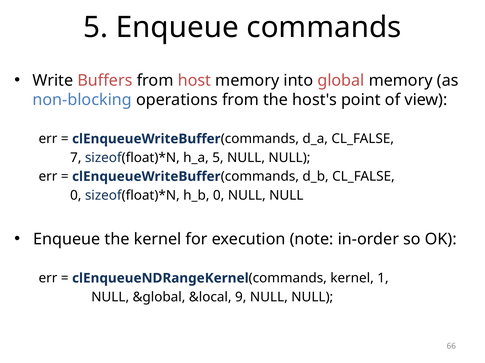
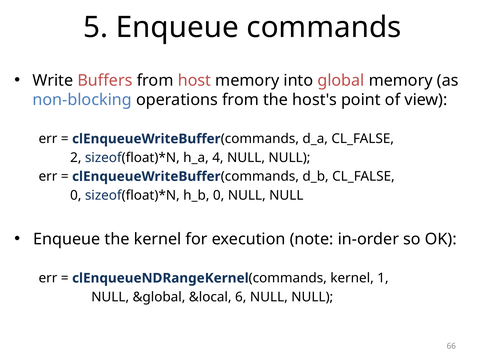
7: 7 -> 2
h_a 5: 5 -> 4
9: 9 -> 6
